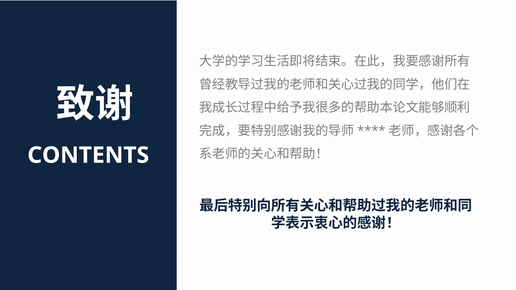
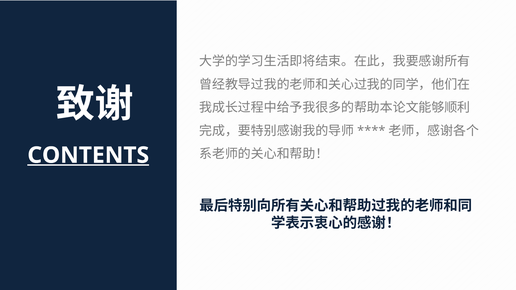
CONTENTS underline: none -> present
